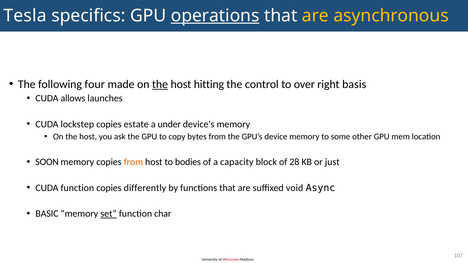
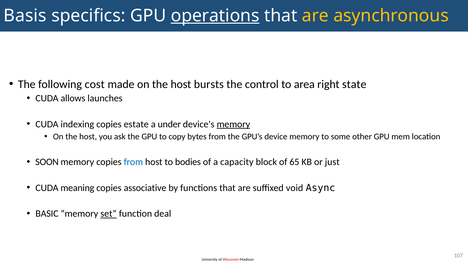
Tesla: Tesla -> Basis
four: four -> cost
the at (160, 84) underline: present -> none
hitting: hitting -> bursts
over: over -> area
basis: basis -> state
lockstep: lockstep -> indexing
memory at (233, 124) underline: none -> present
from at (133, 162) colour: orange -> blue
28: 28 -> 65
CUDA function: function -> meaning
differently: differently -> associative
char: char -> deal
